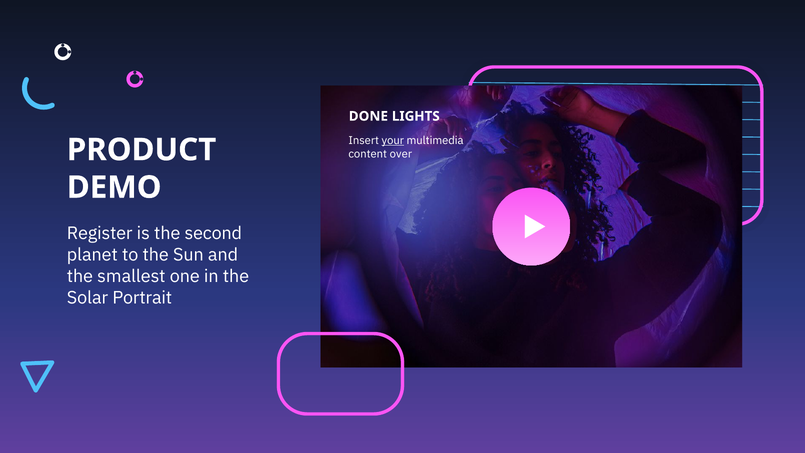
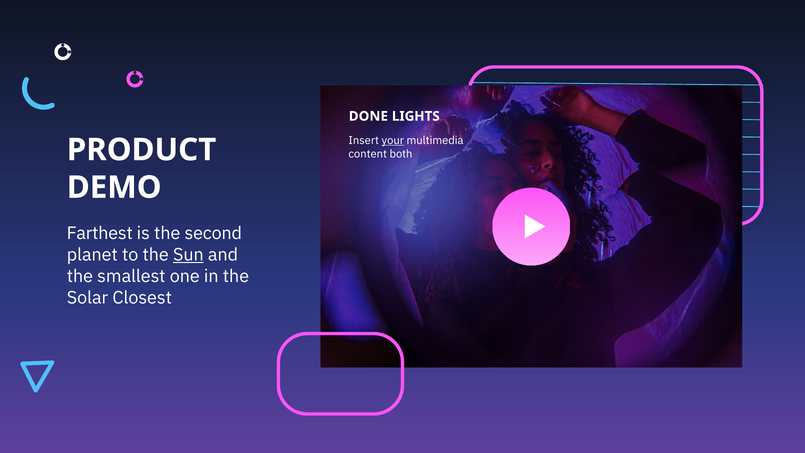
over: over -> both
Register: Register -> Farthest
Sun underline: none -> present
Portrait: Portrait -> Closest
